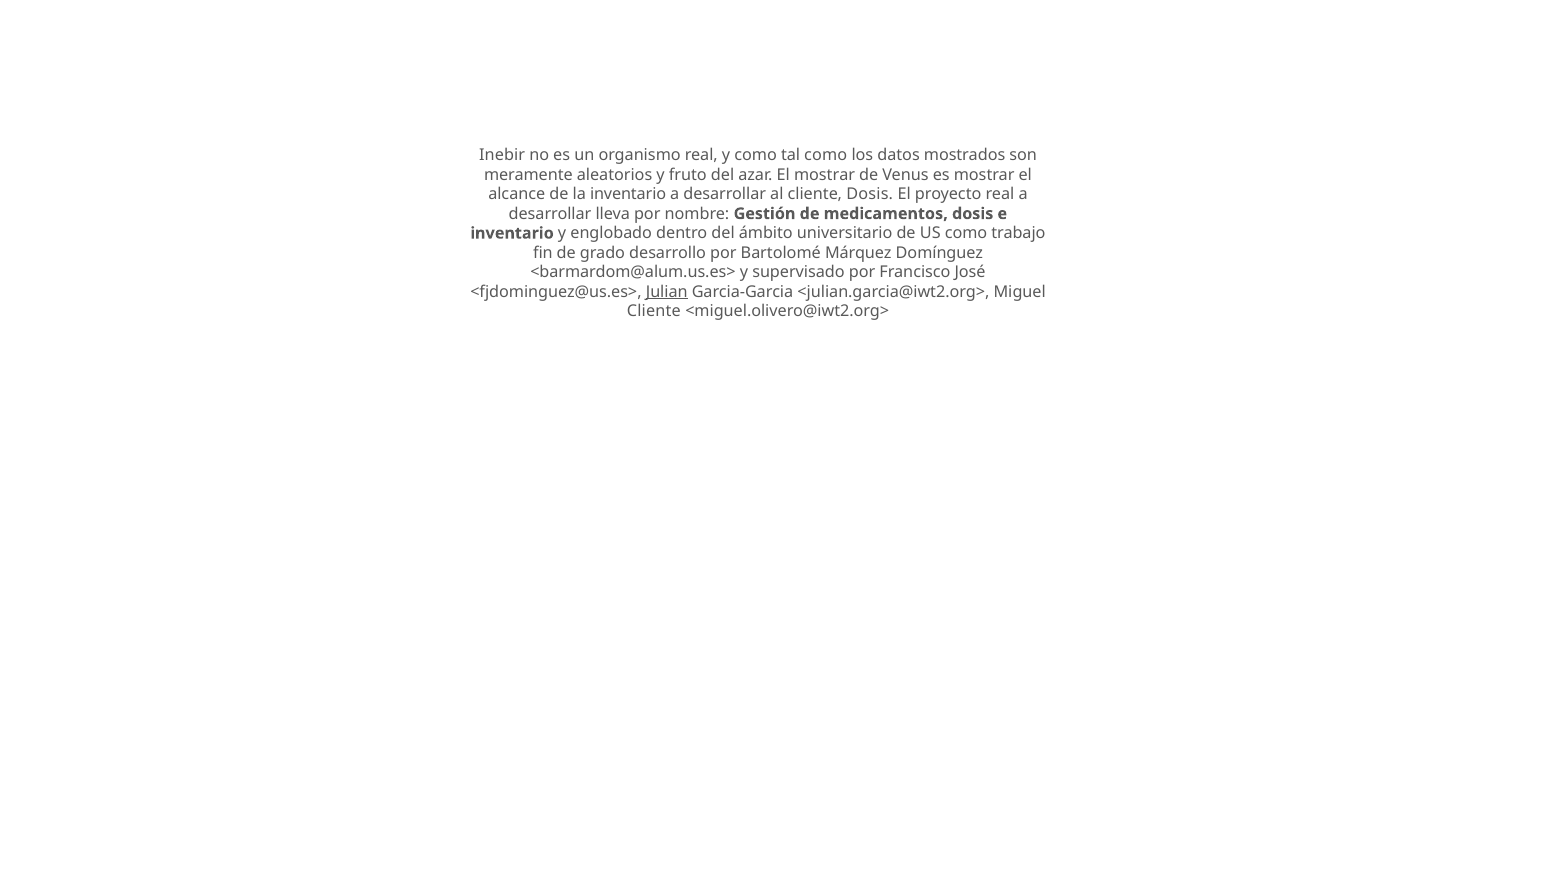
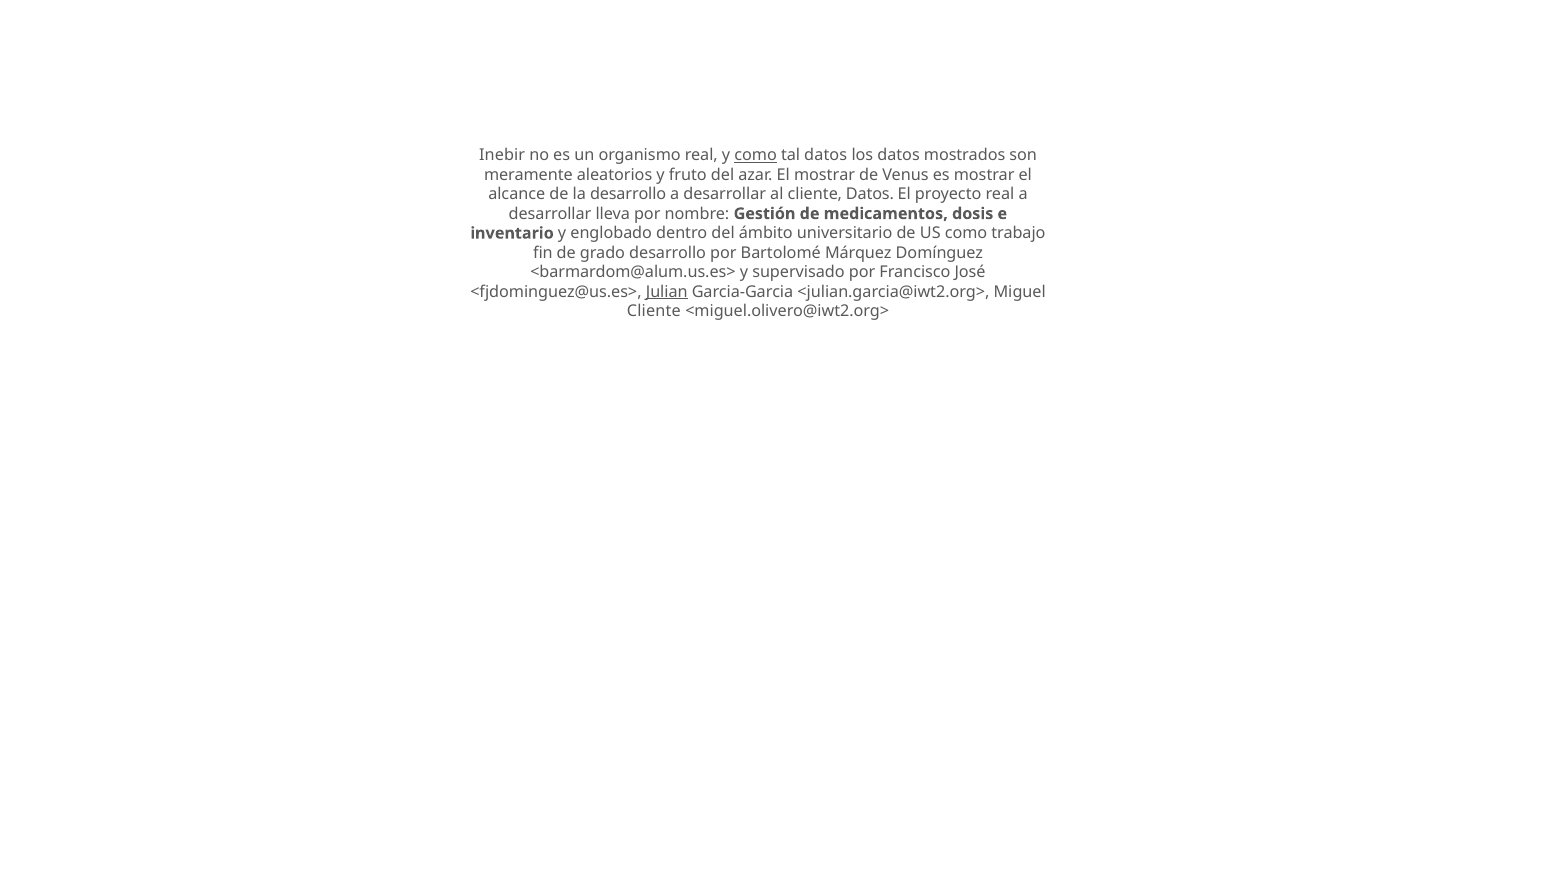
como at (756, 155) underline: none -> present
tal como: como -> datos
la inventario: inventario -> desarrollo
cliente Dosis: Dosis -> Datos
